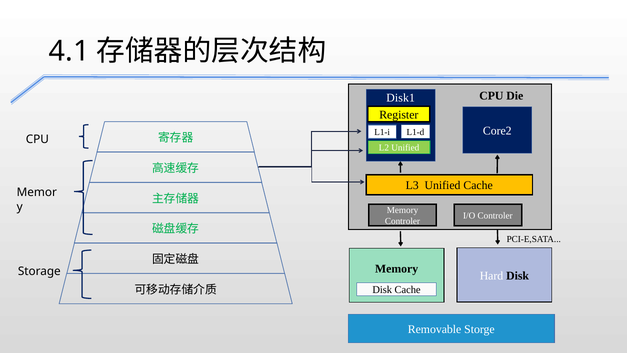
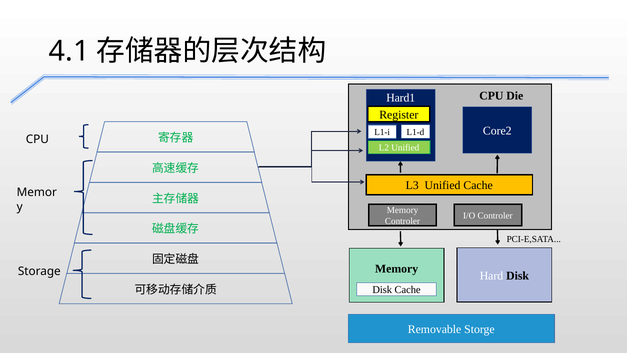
Disk1: Disk1 -> Hard1
